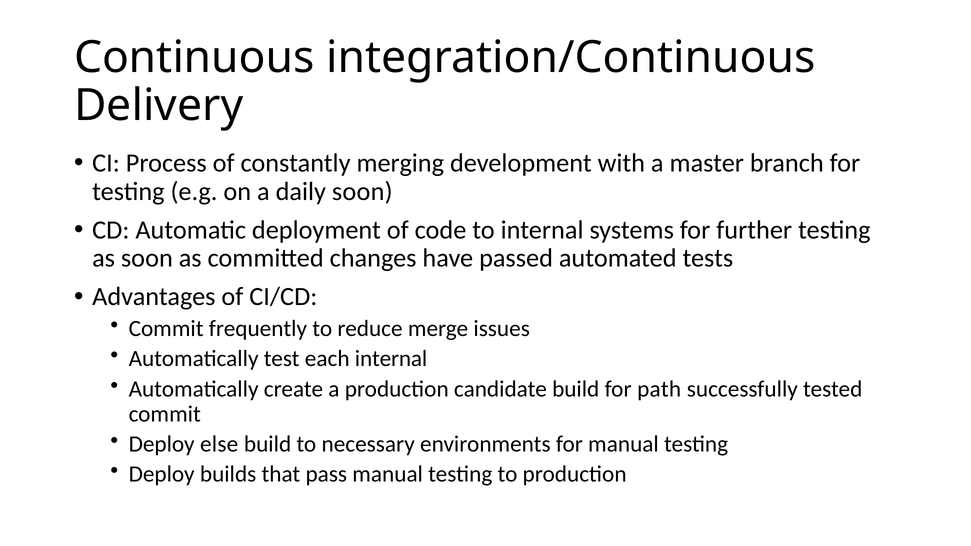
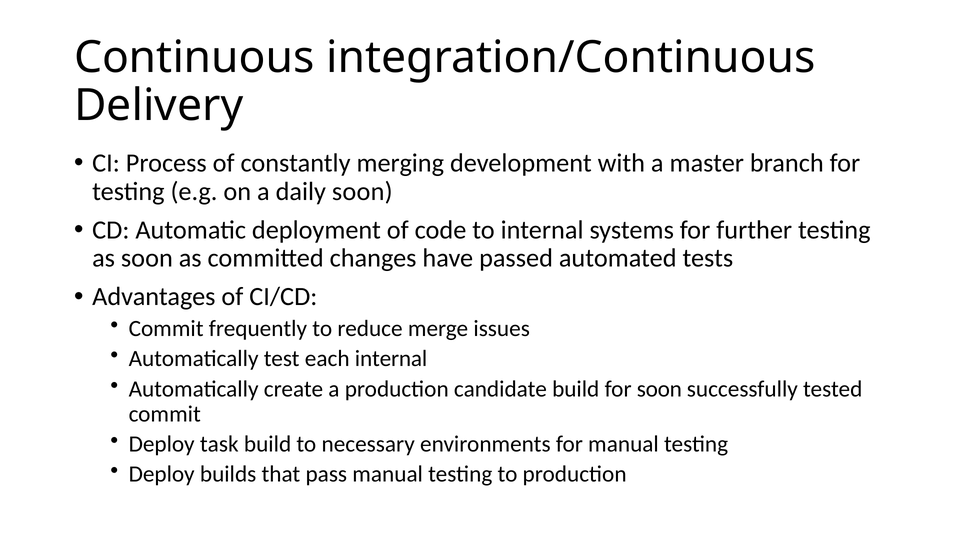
for path: path -> soon
else: else -> task
